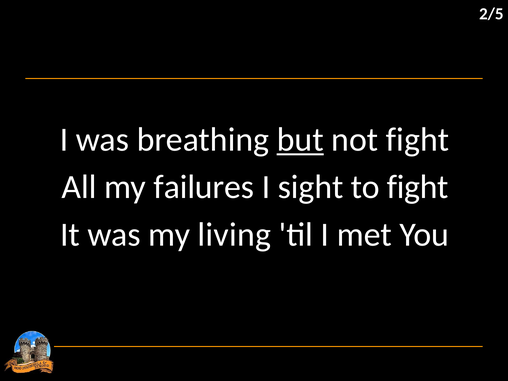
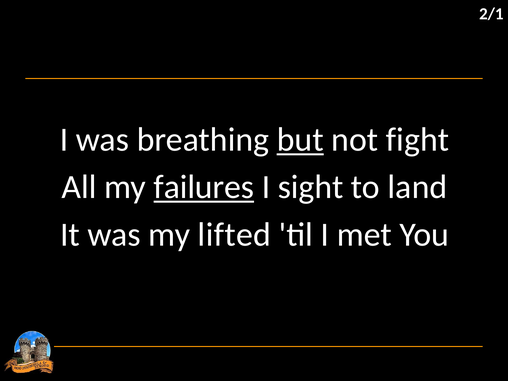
2/5: 2/5 -> 2/1
failures underline: none -> present
to fight: fight -> land
living: living -> lifted
